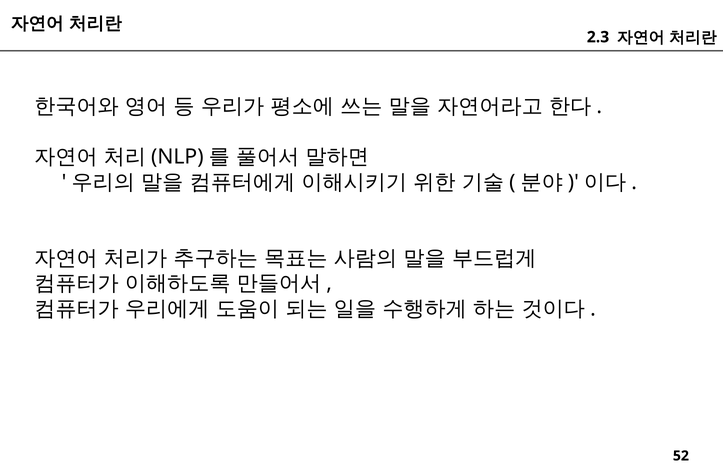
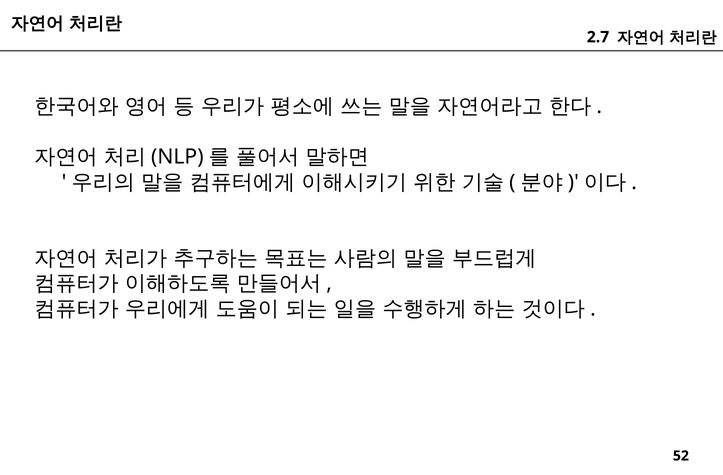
2.3: 2.3 -> 2.7
